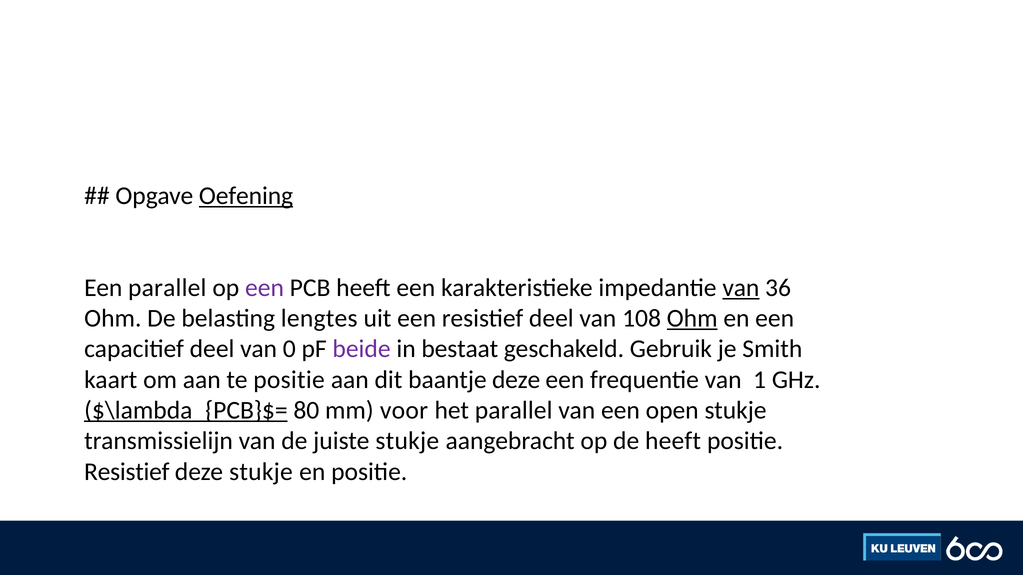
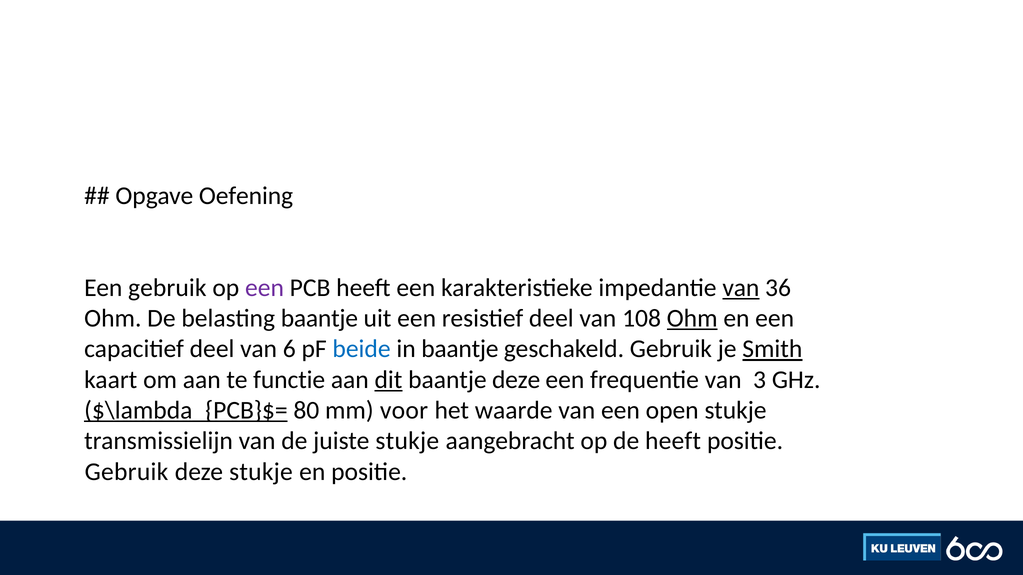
Oefening underline: present -> none
Een parallel: parallel -> gebruik
belasting lengtes: lengtes -> baantje
0: 0 -> 6
beide colour: purple -> blue
in bestaat: bestaat -> baantje
Smith underline: none -> present
te positie: positie -> functie
dit underline: none -> present
1: 1 -> 3
het parallel: parallel -> waarde
Resistief at (127, 472): Resistief -> Gebruik
